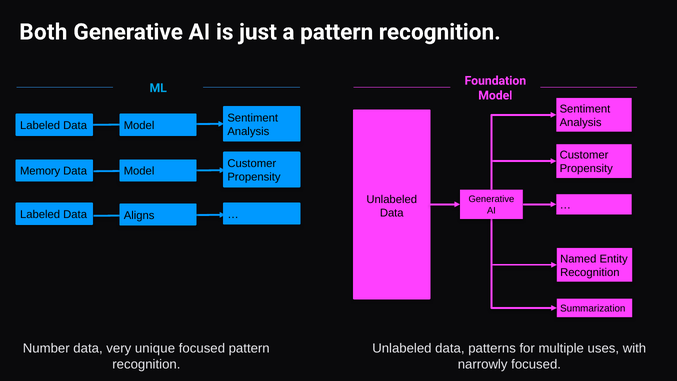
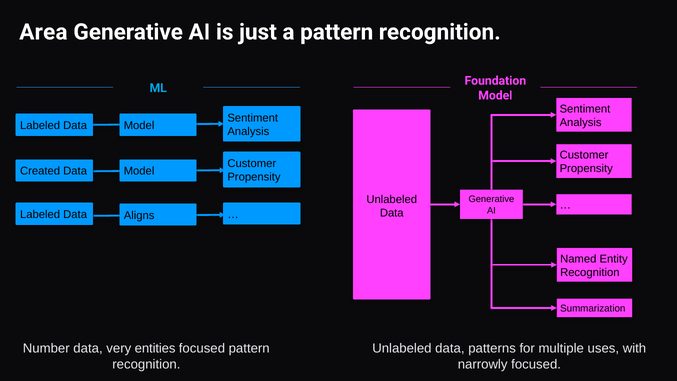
Both: Both -> Area
Memory: Memory -> Created
unique: unique -> entities
